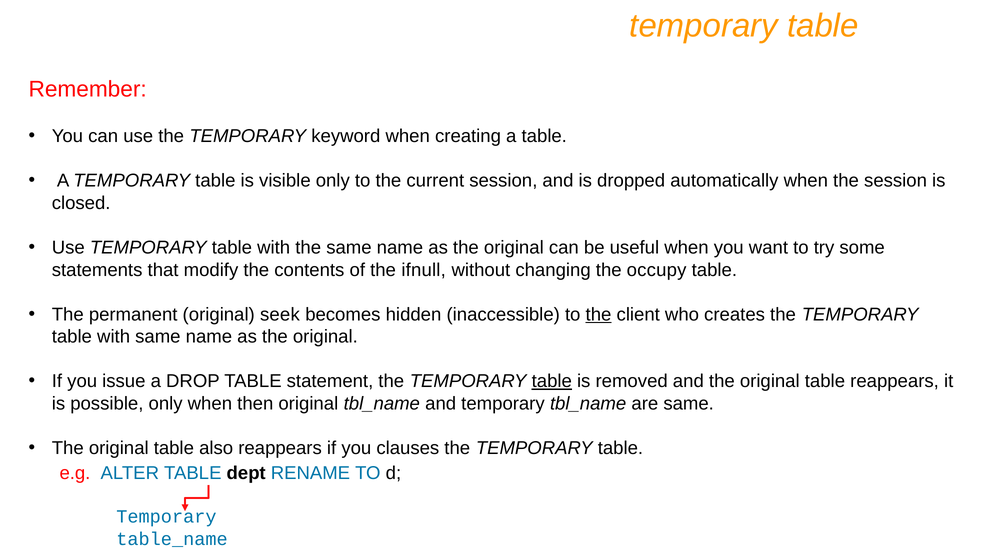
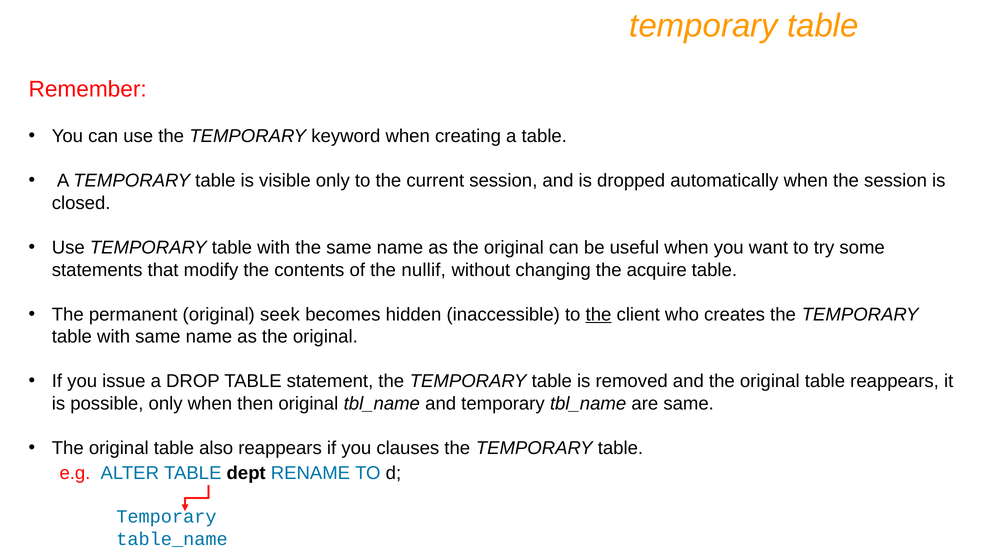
ifnull: ifnull -> nullif
occupy: occupy -> acquire
table at (552, 381) underline: present -> none
